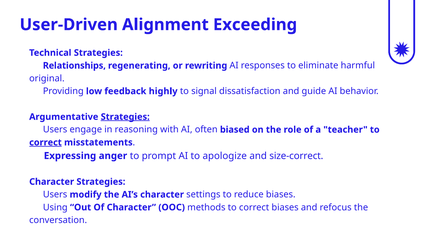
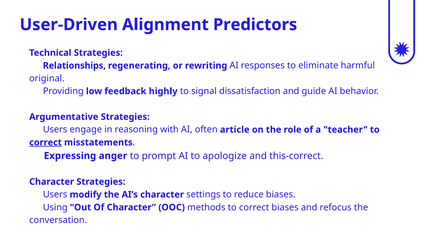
Exceeding: Exceeding -> Predictors
Strategies at (125, 117) underline: present -> none
biased: biased -> article
size-correct: size-correct -> this-correct
